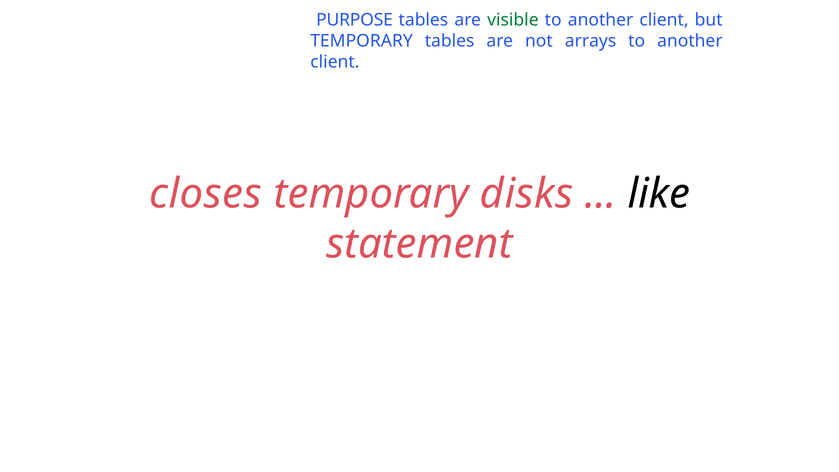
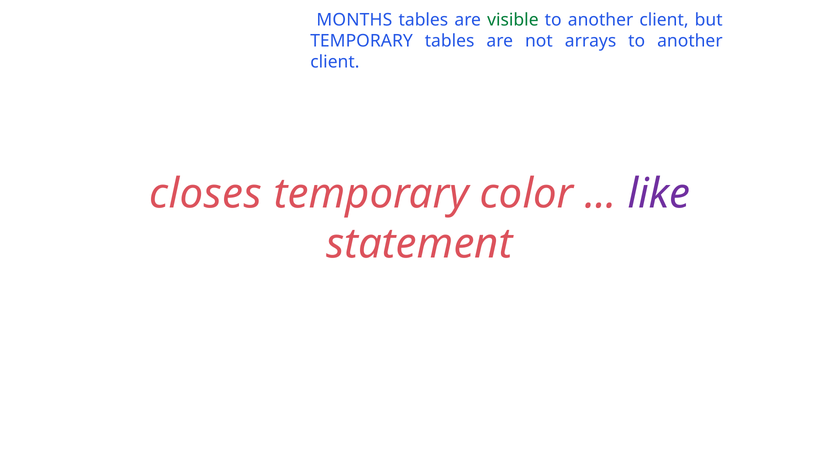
PURPOSE: PURPOSE -> MONTHS
disks: disks -> color
like colour: black -> purple
